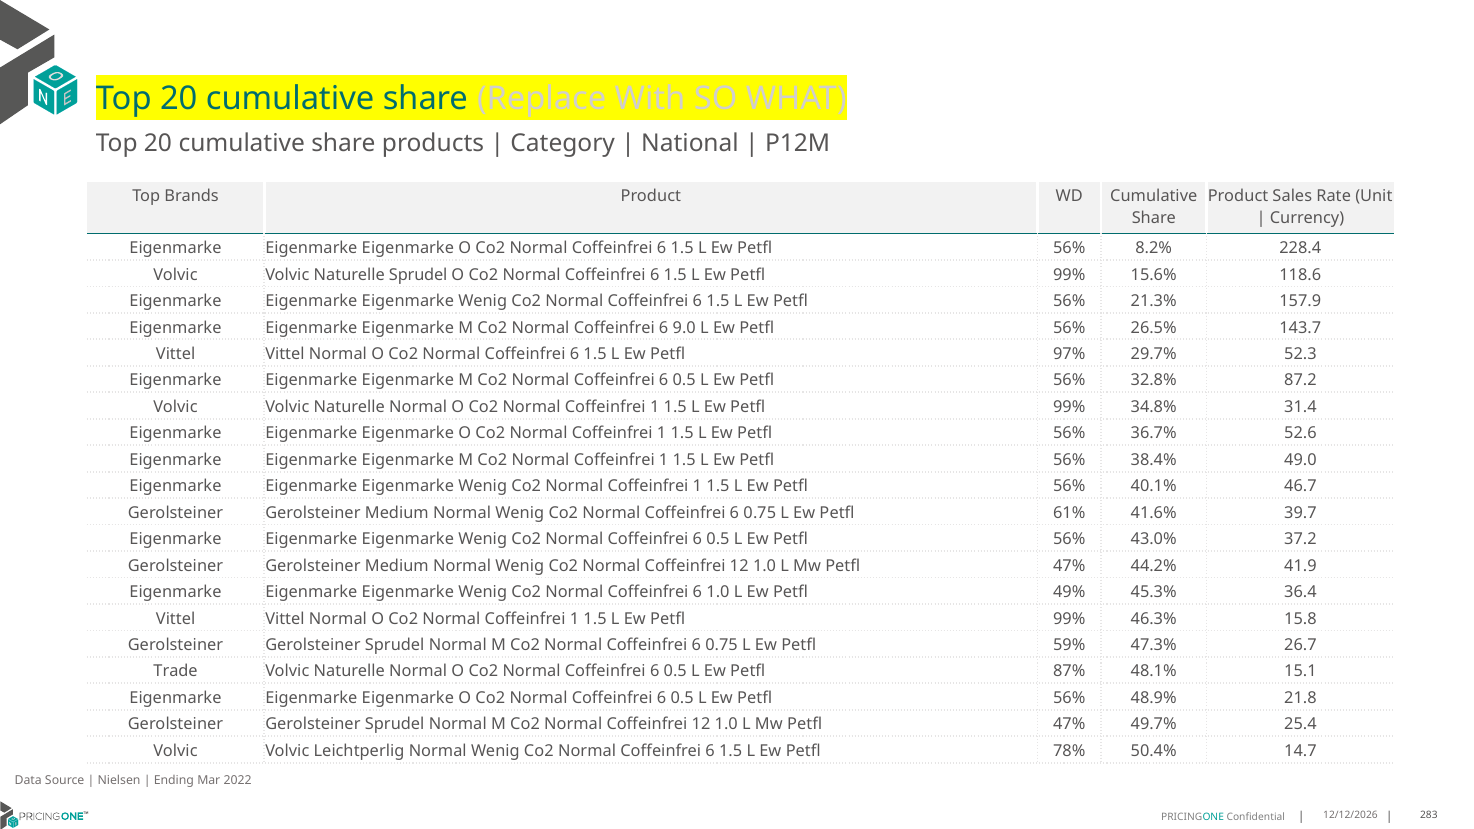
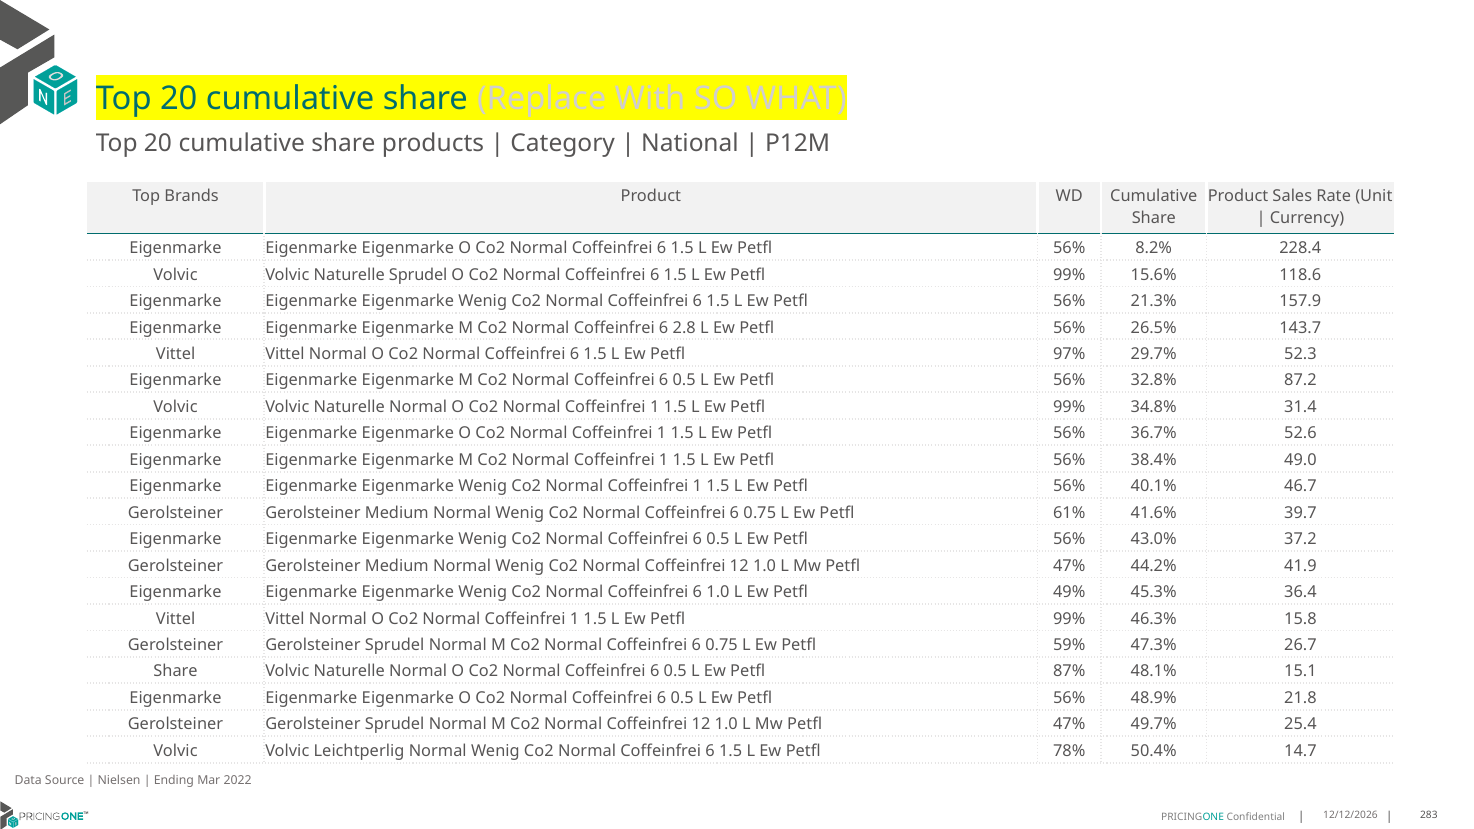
9.0: 9.0 -> 2.8
Trade at (176, 672): Trade -> Share
